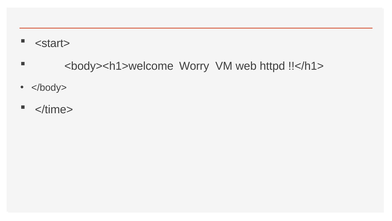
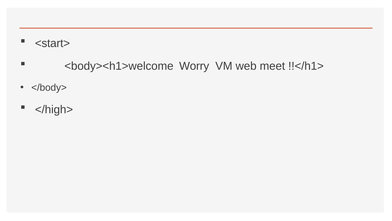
httpd: httpd -> meet
</time>: </time> -> </high>
